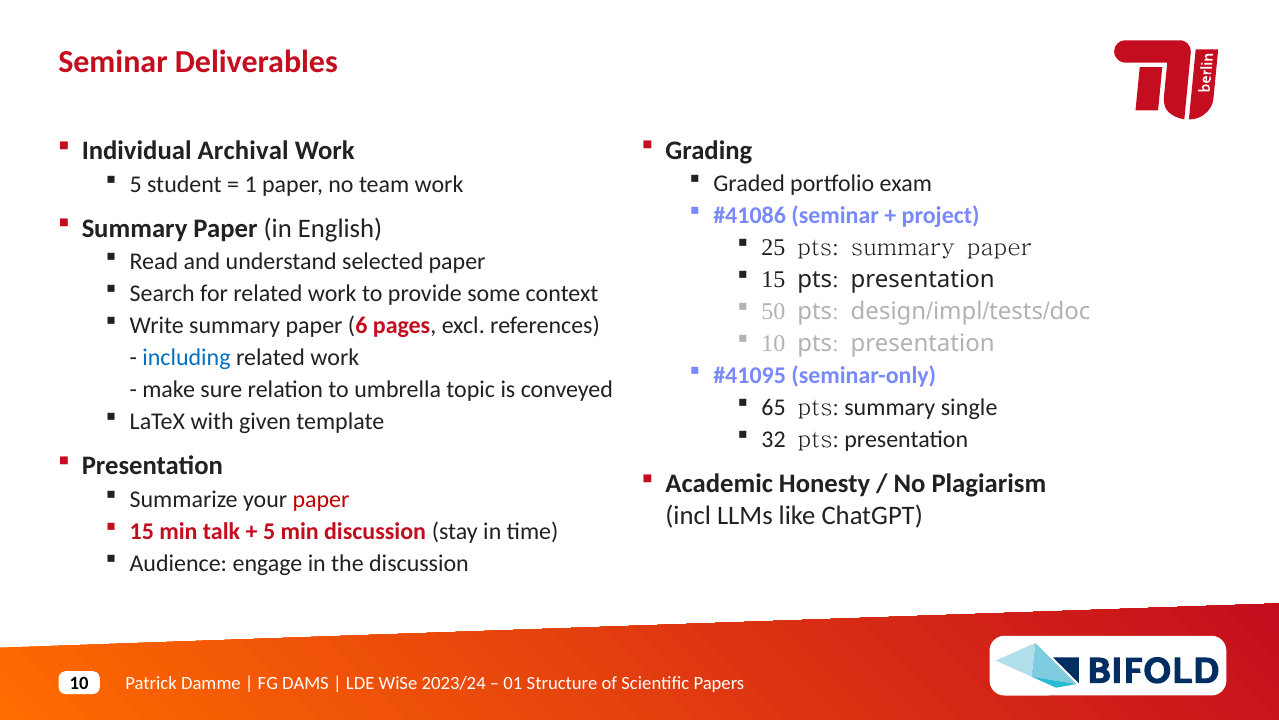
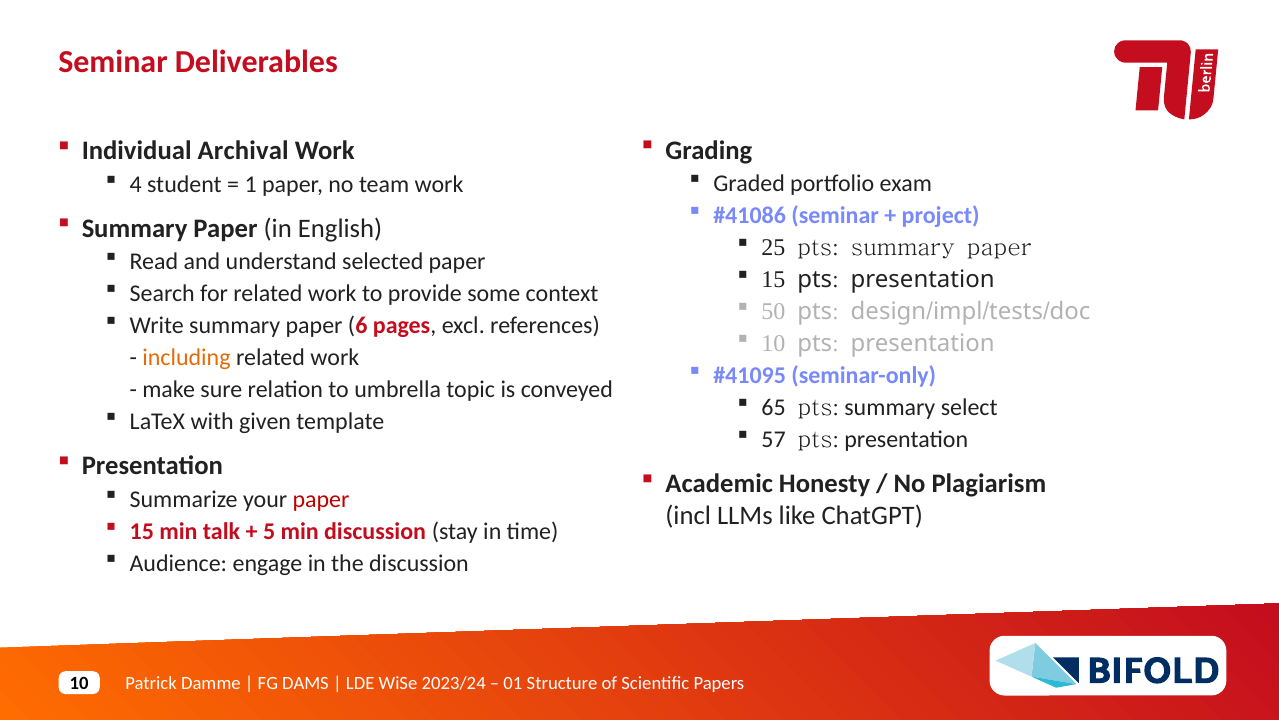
5 at (136, 184): 5 -> 4
including colour: blue -> orange
single: single -> select
32: 32 -> 57
